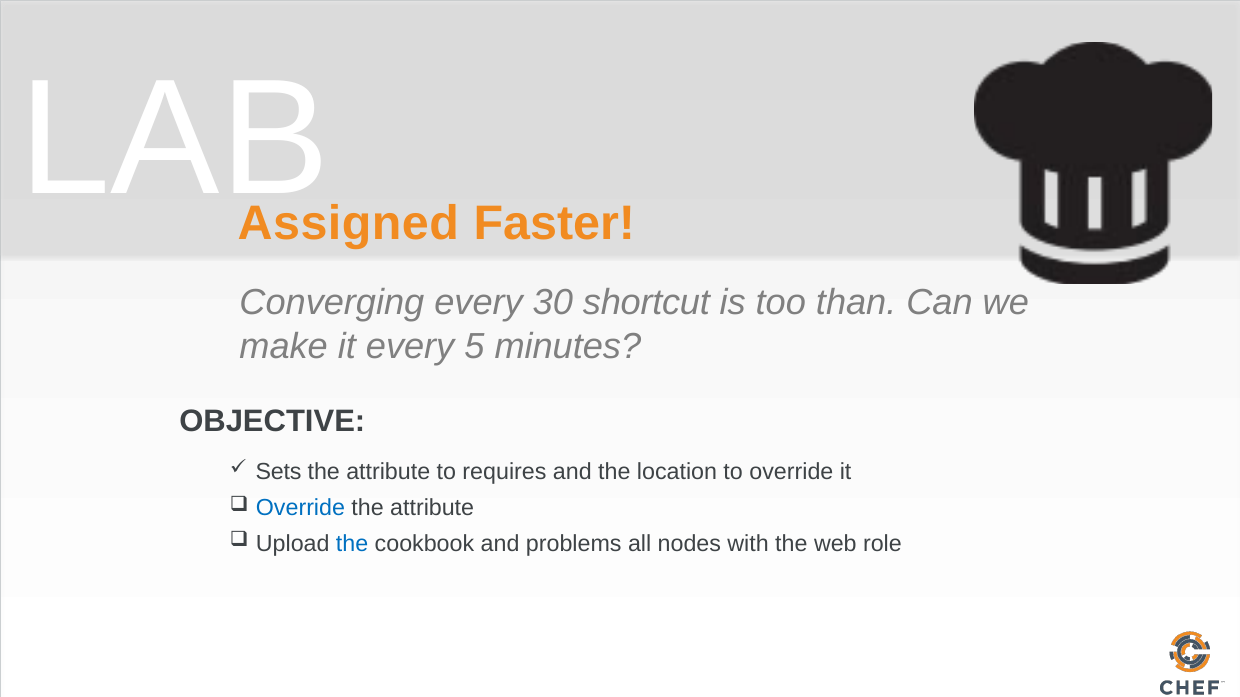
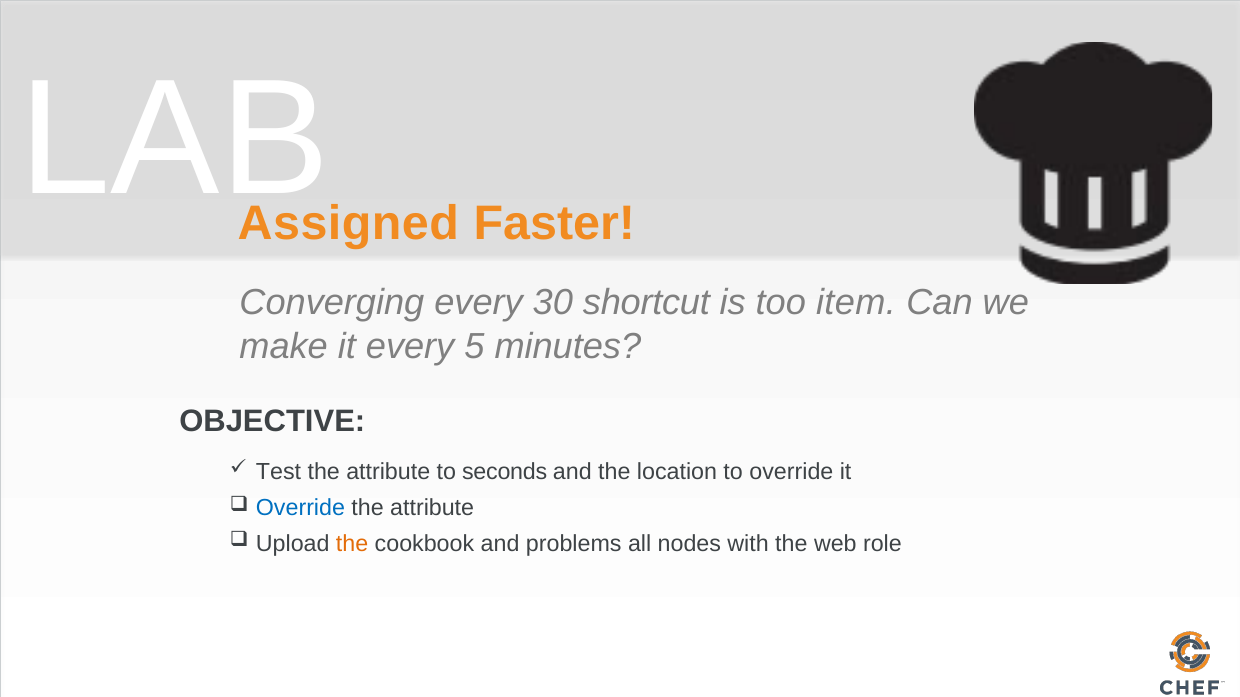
than: than -> item
Sets: Sets -> Test
requires: requires -> seconds
the at (352, 544) colour: blue -> orange
